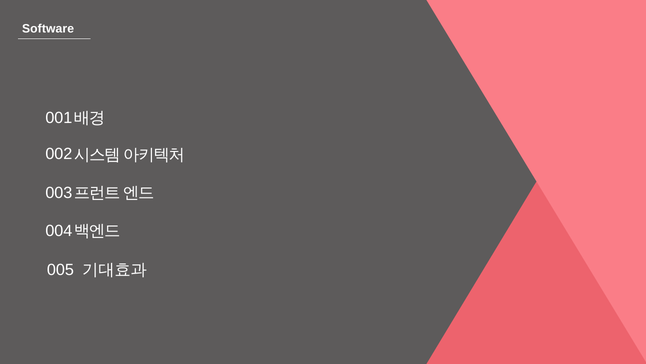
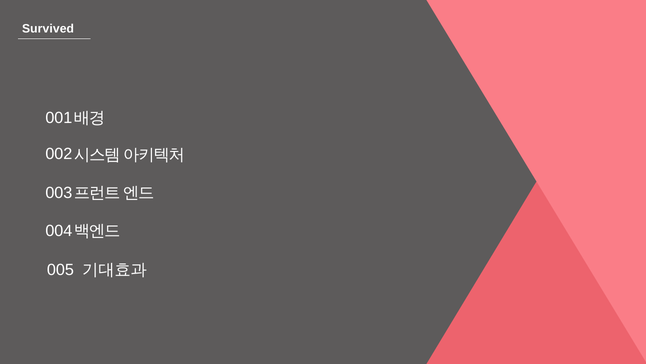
Software: Software -> Survived
